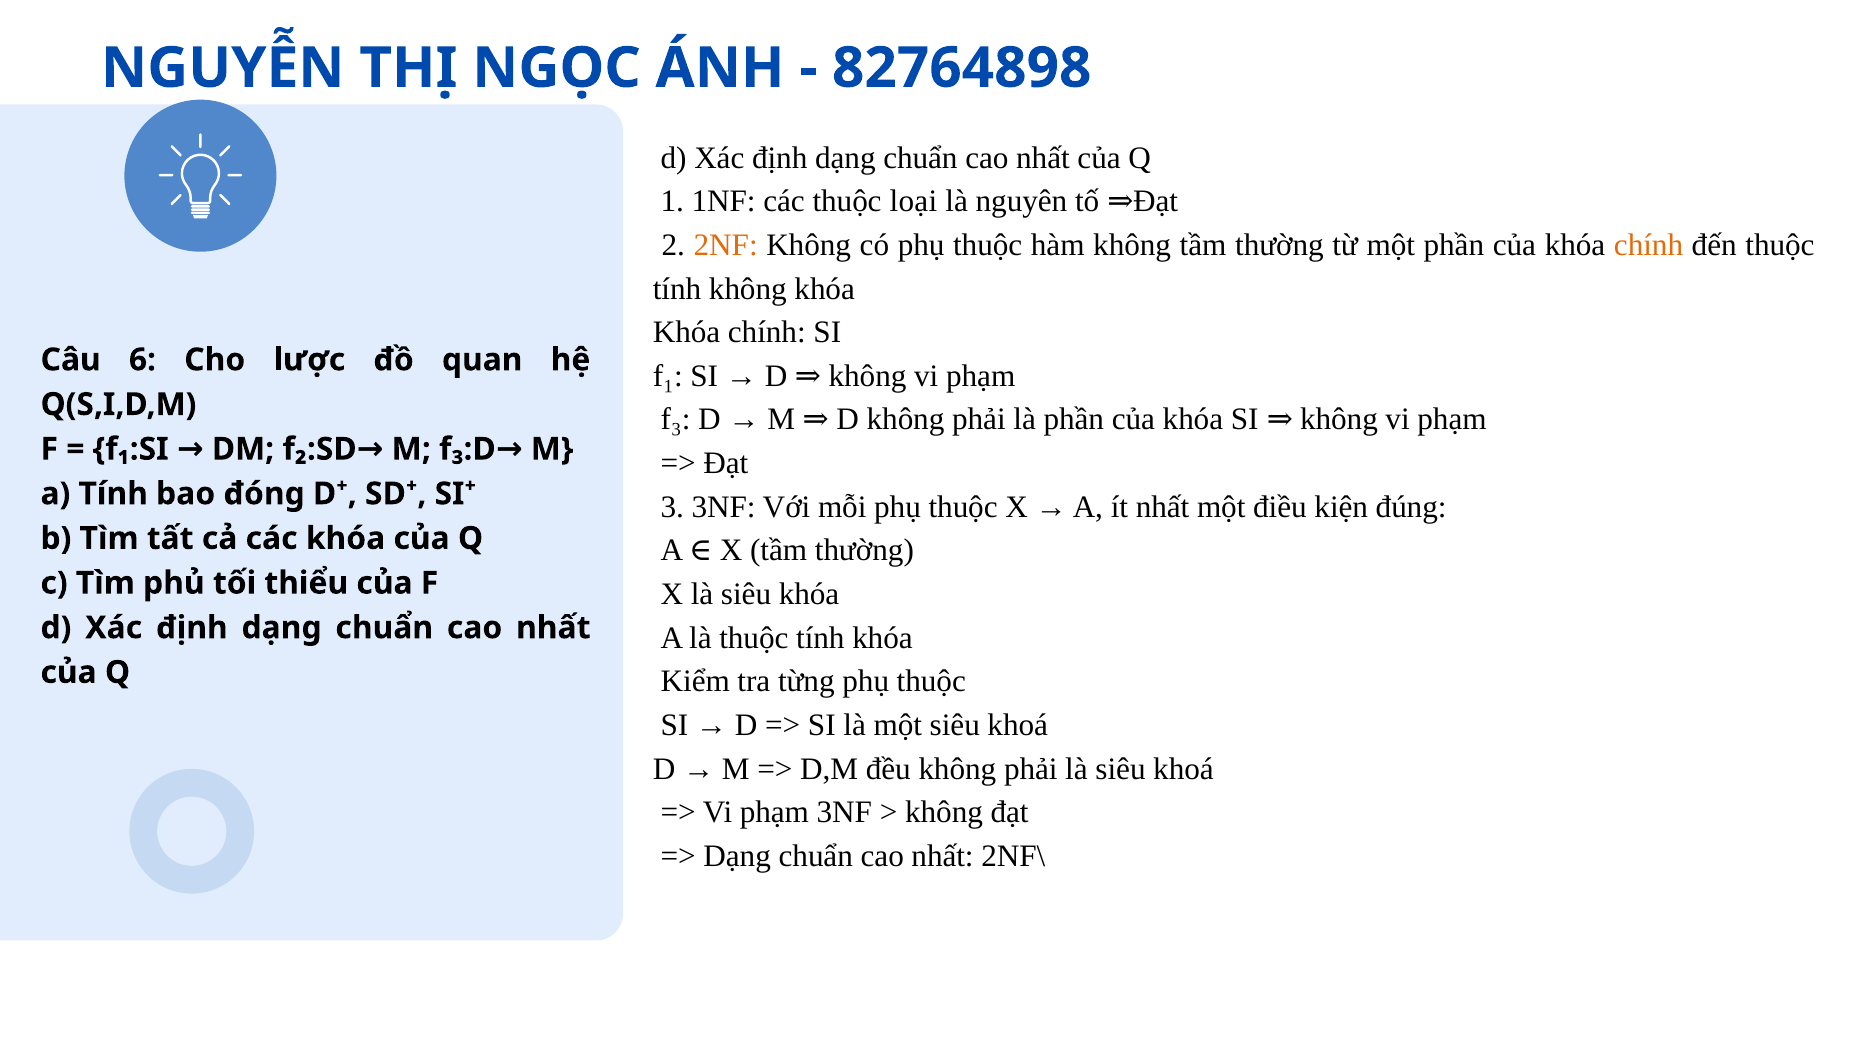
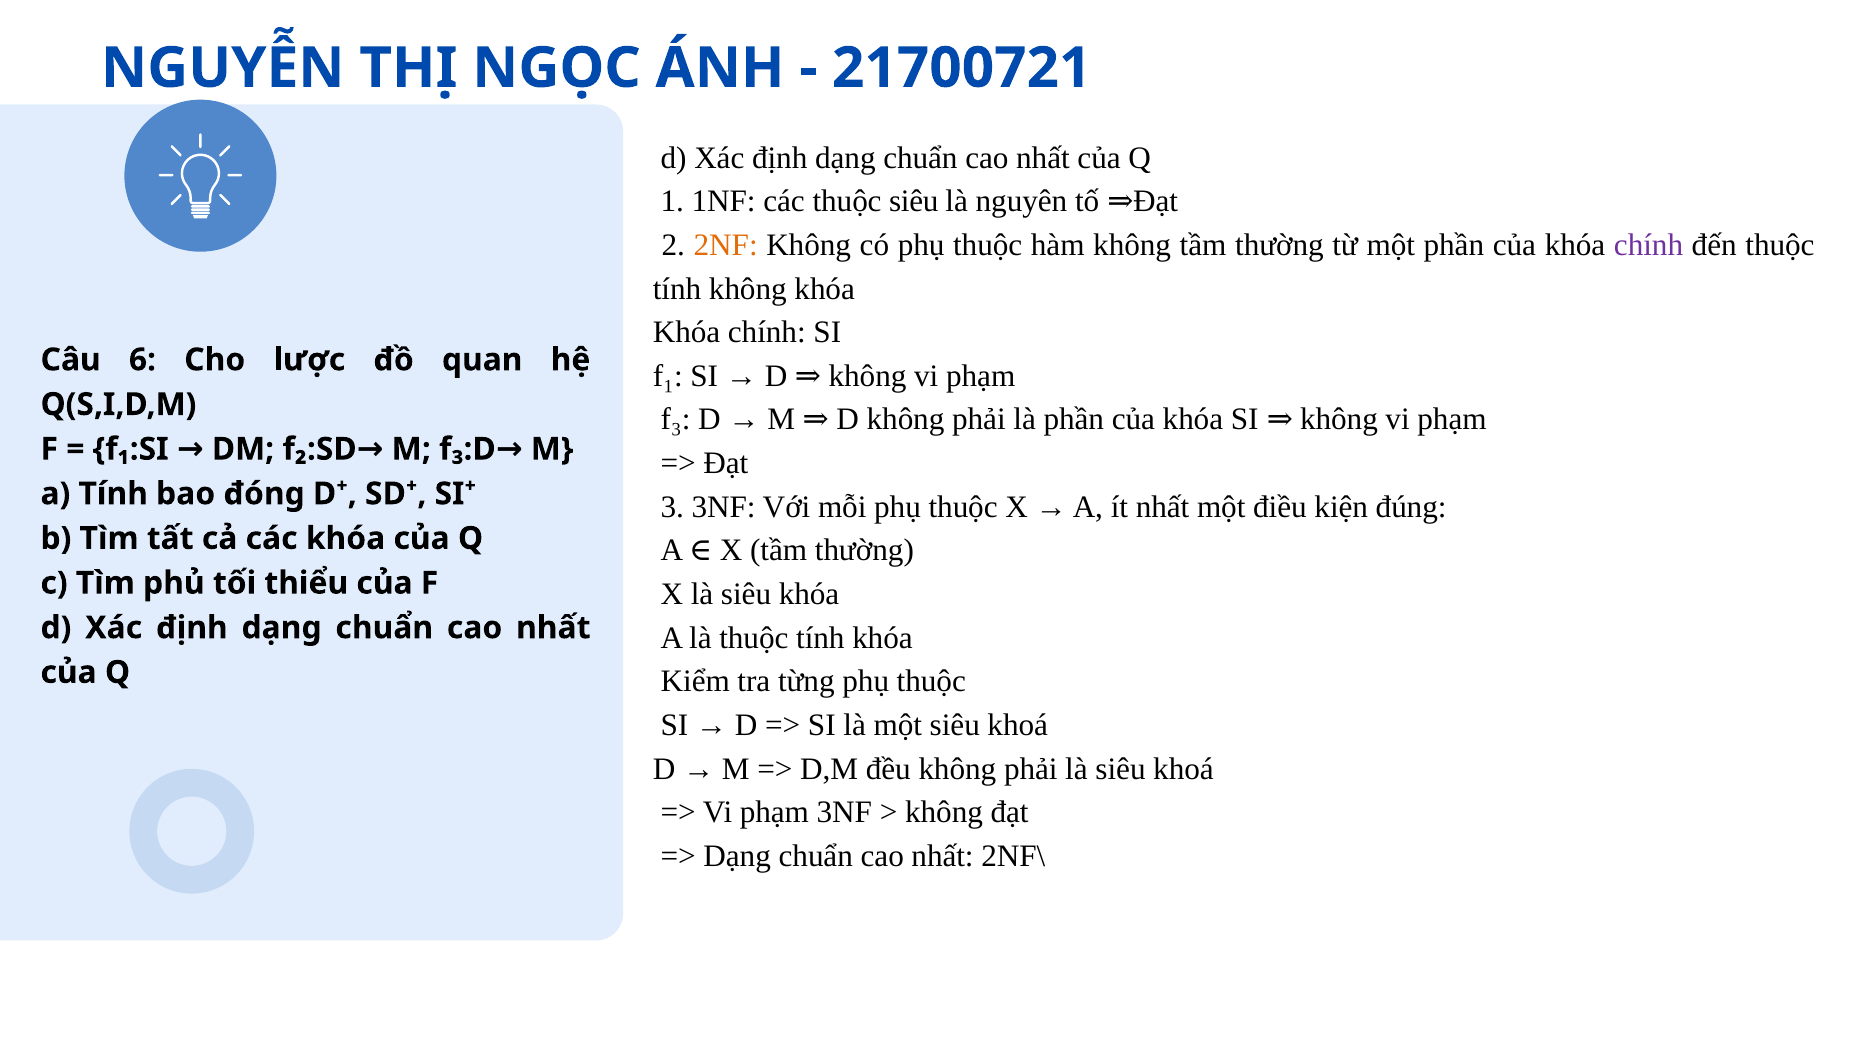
82764898: 82764898 -> 21700721
thuộc loại: loại -> siêu
chính at (1649, 245) colour: orange -> purple
